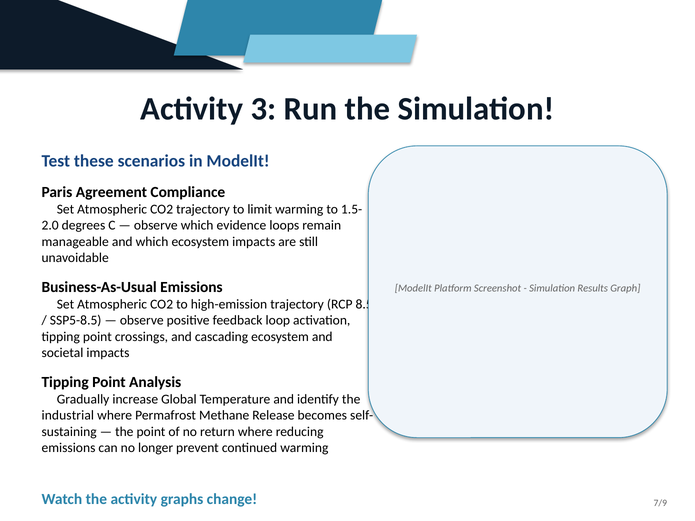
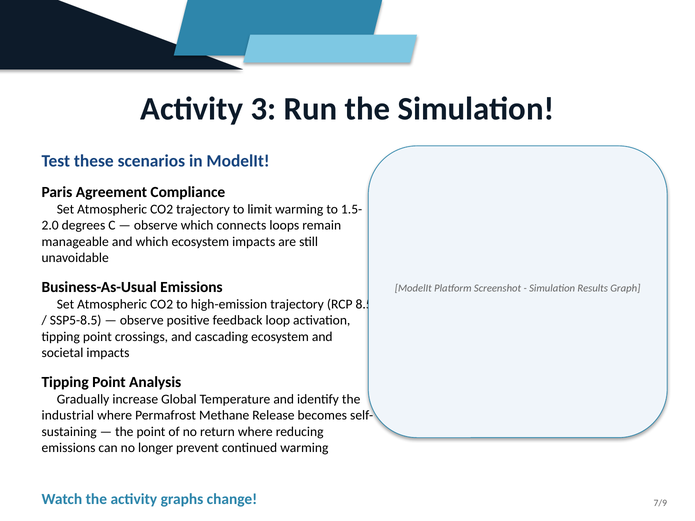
evidence: evidence -> connects
